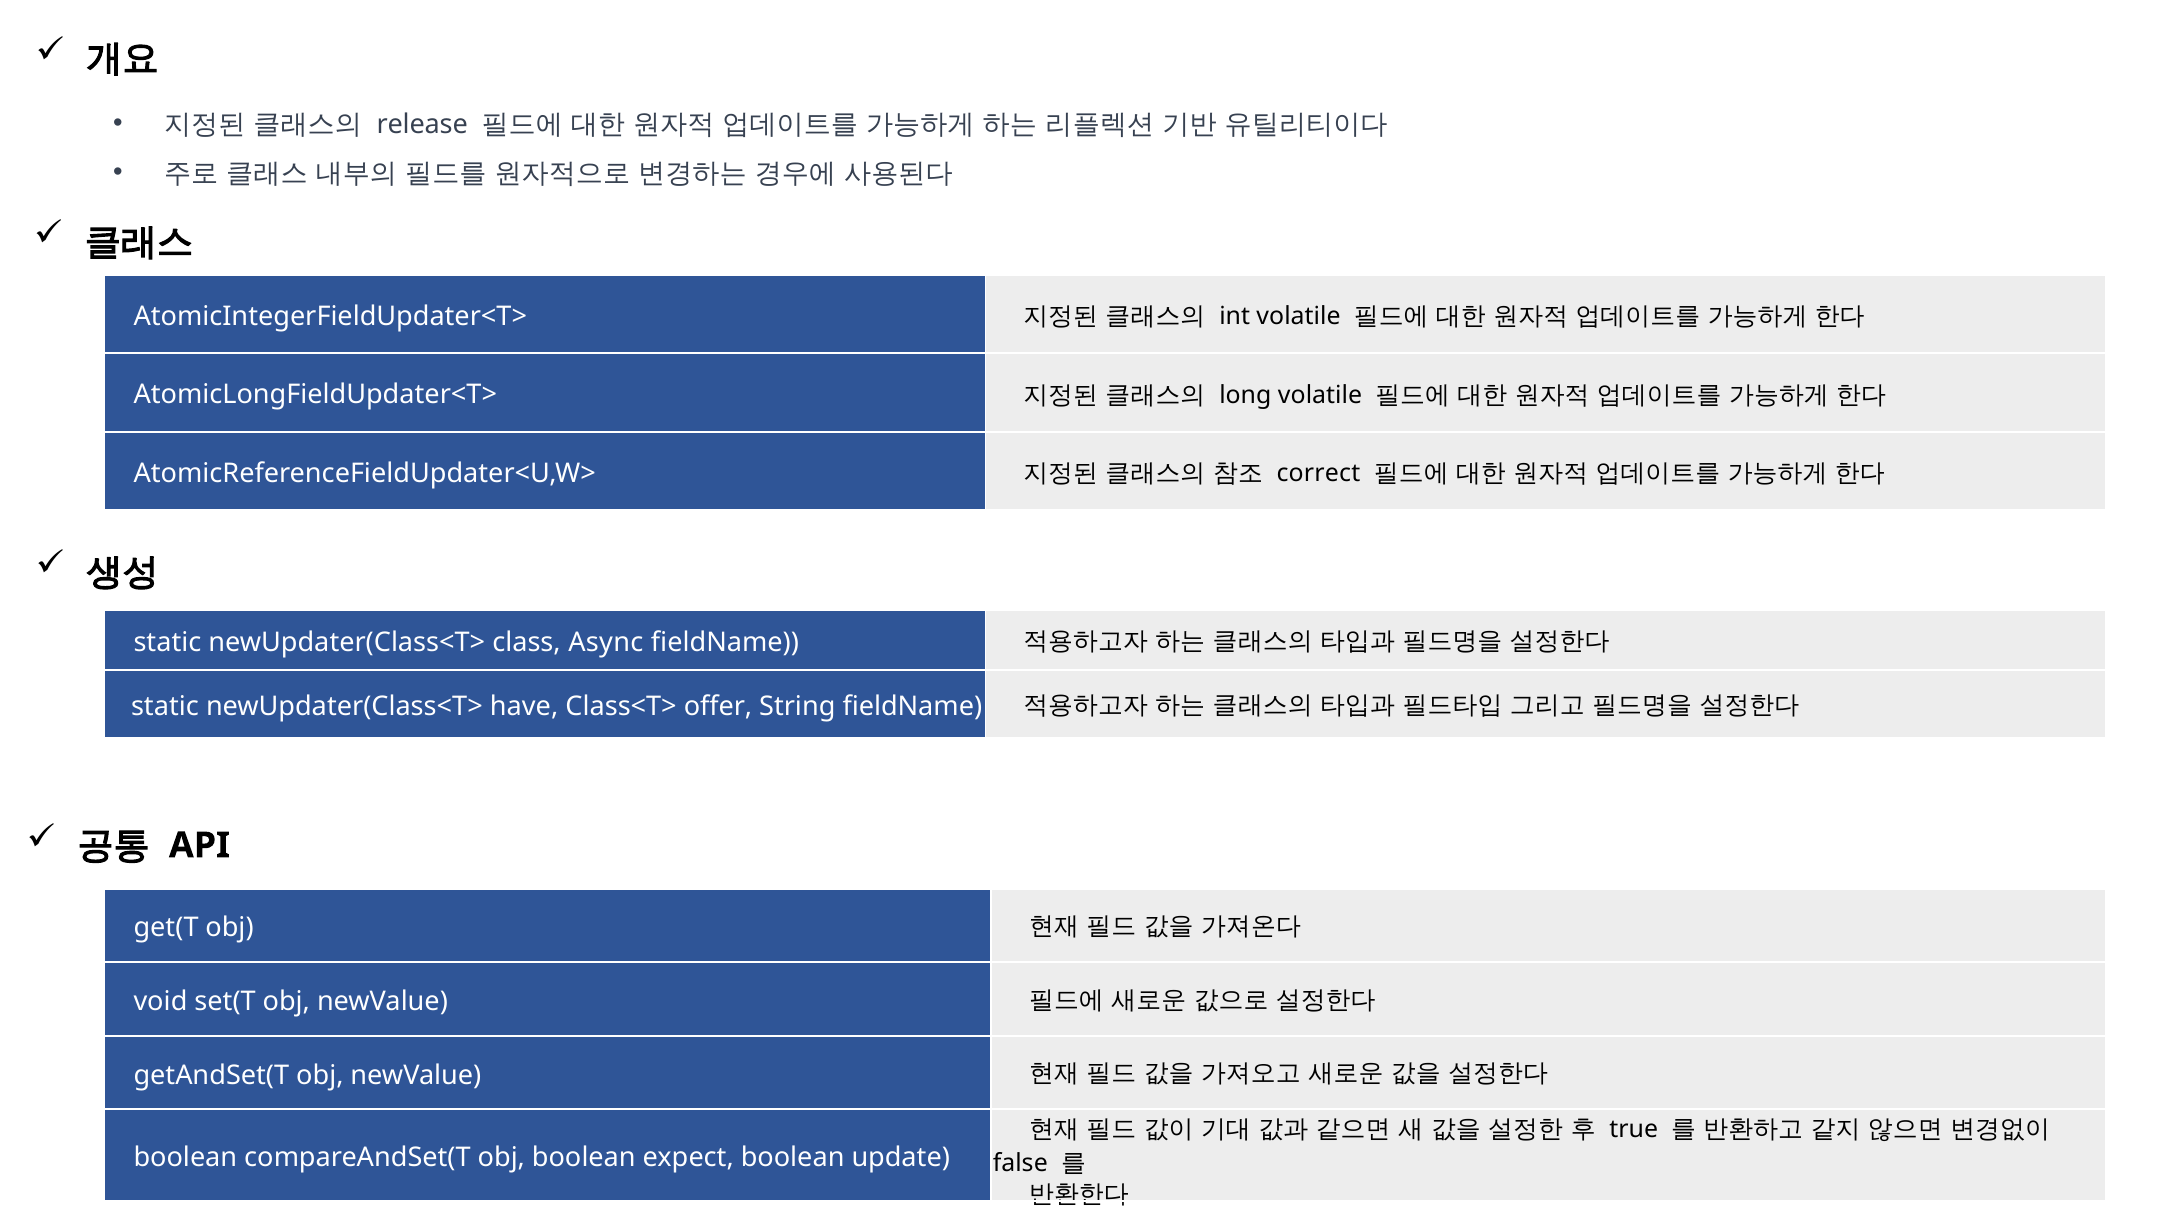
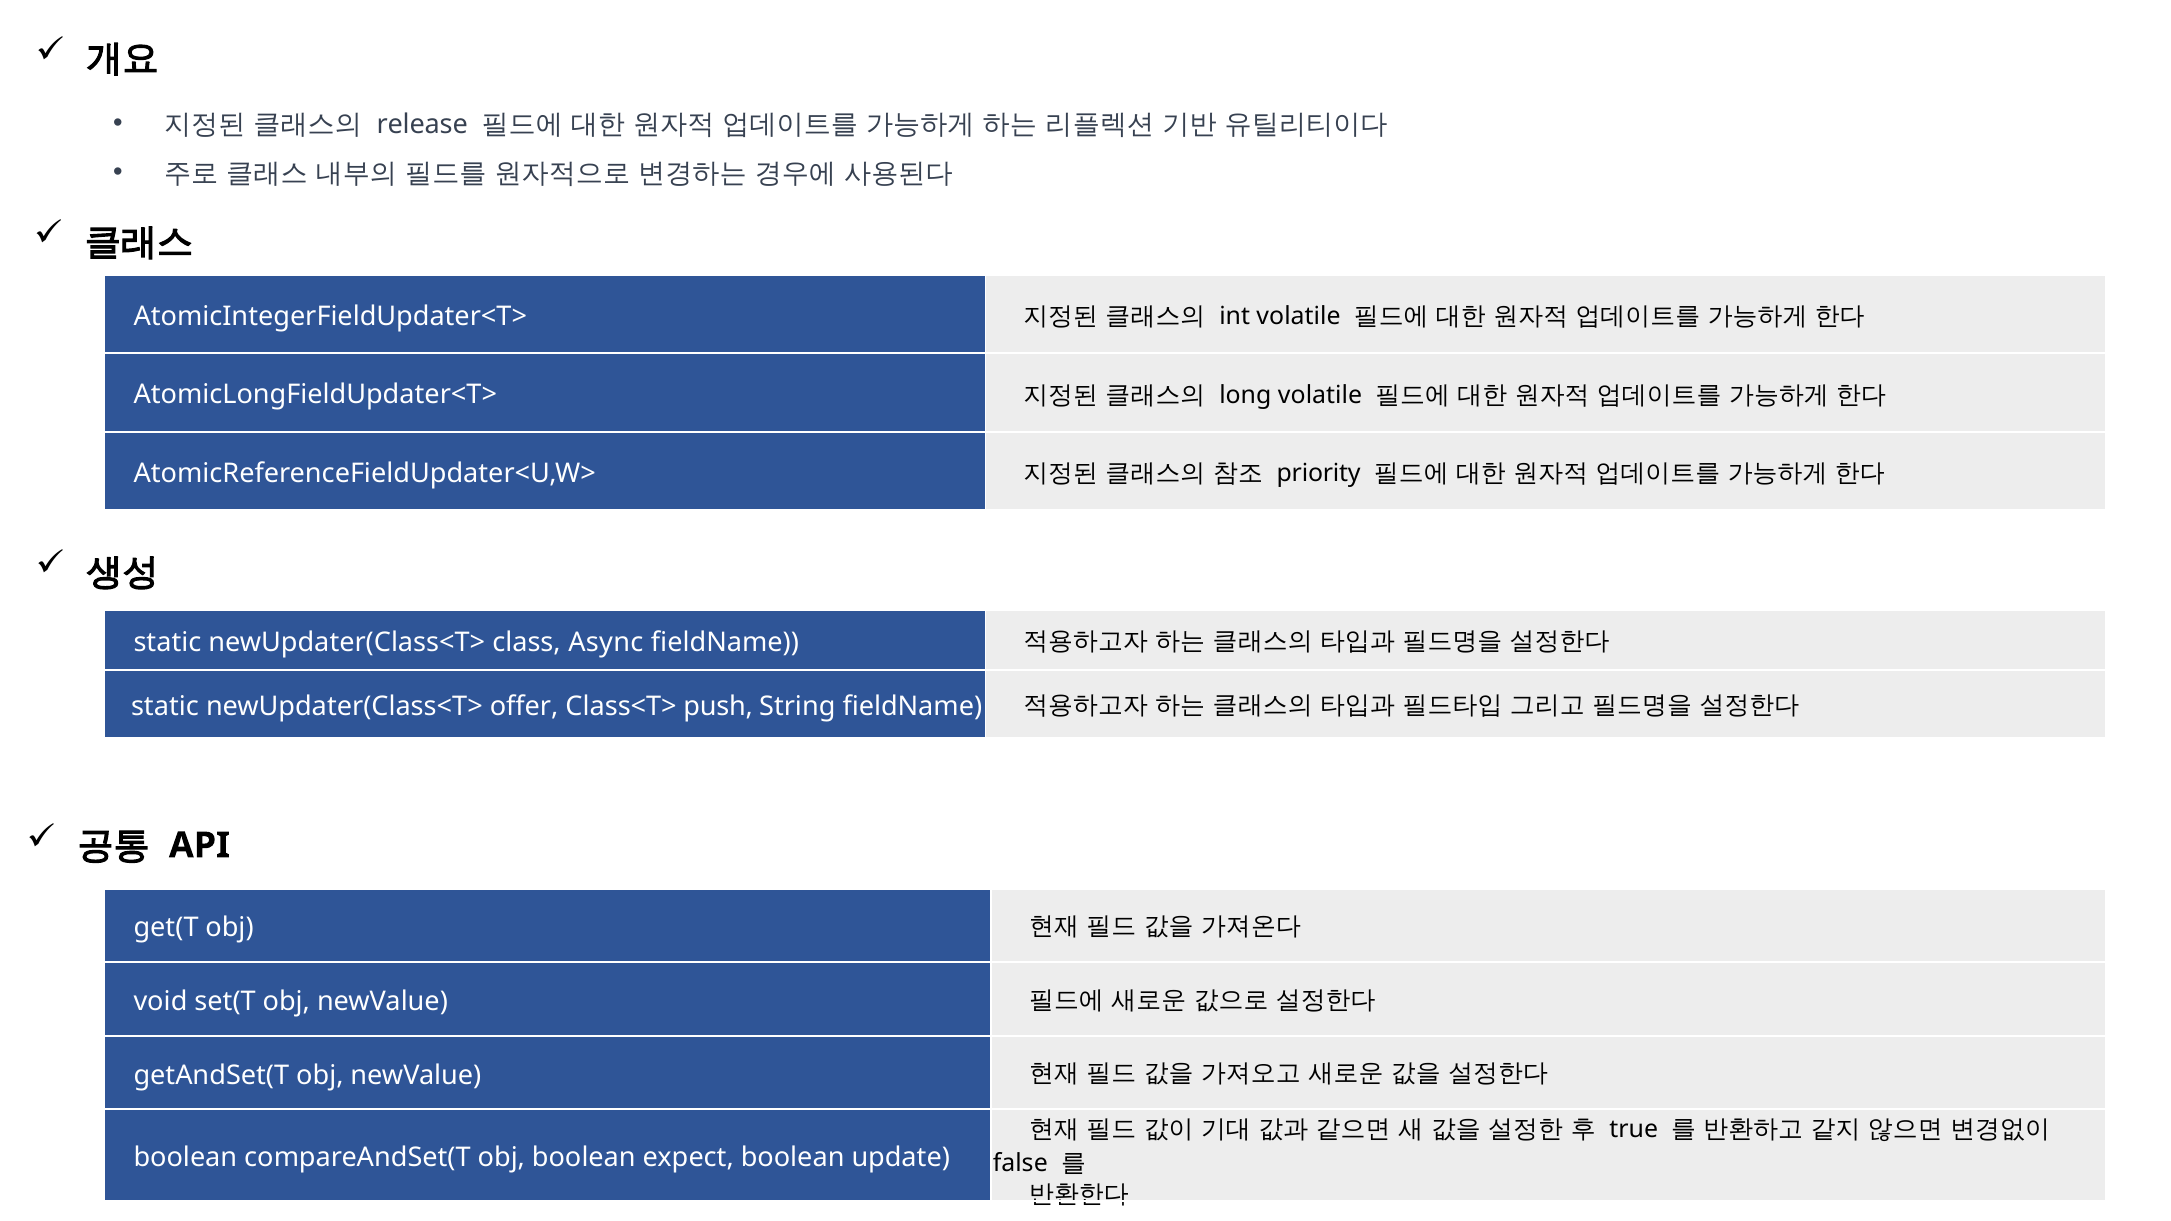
correct: correct -> priority
have: have -> offer
offer: offer -> push
